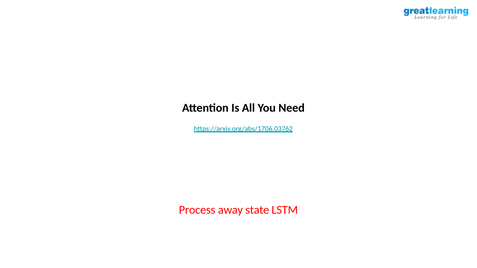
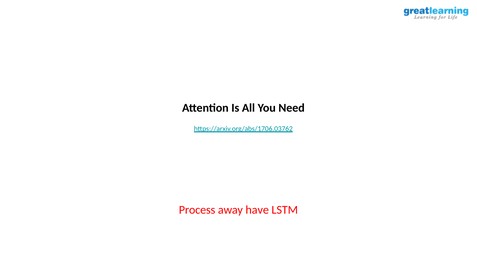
state: state -> have
